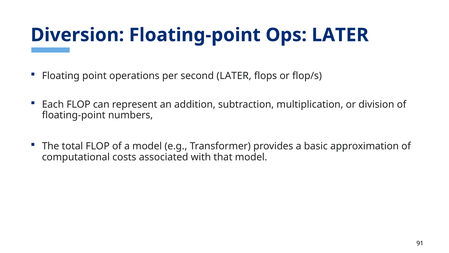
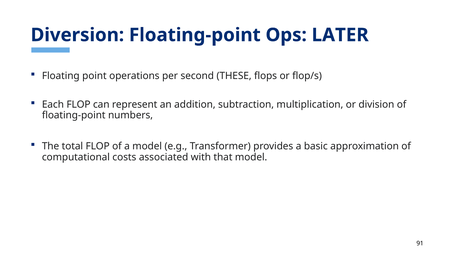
second LATER: LATER -> THESE
